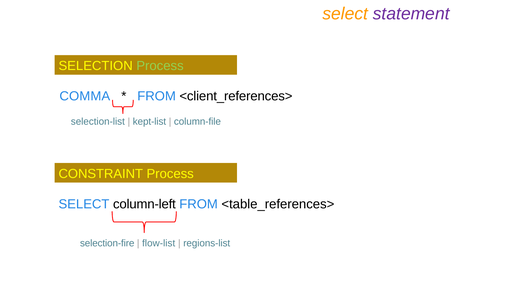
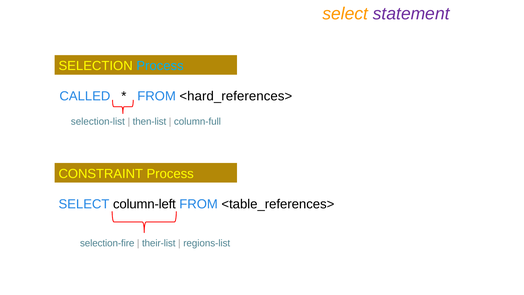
Process at (160, 66) colour: light green -> light blue
COMMA: COMMA -> CALLED
<client_references>: <client_references> -> <hard_references>
kept-list: kept-list -> then-list
column-file: column-file -> column-full
flow-list: flow-list -> their-list
